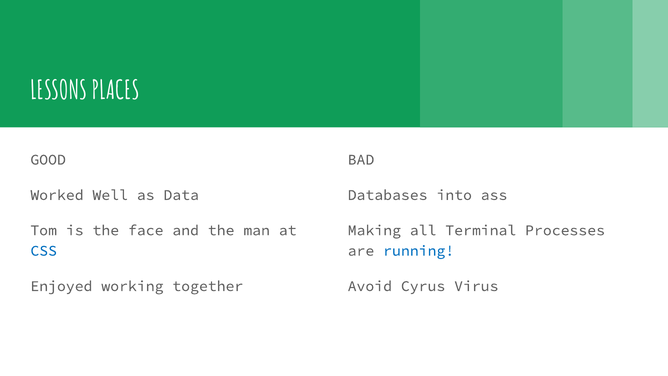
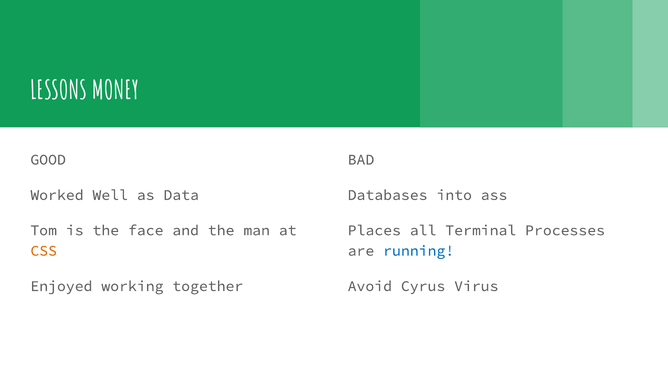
PLACES: PLACES -> MONEY
Making: Making -> Places
CSS colour: blue -> orange
